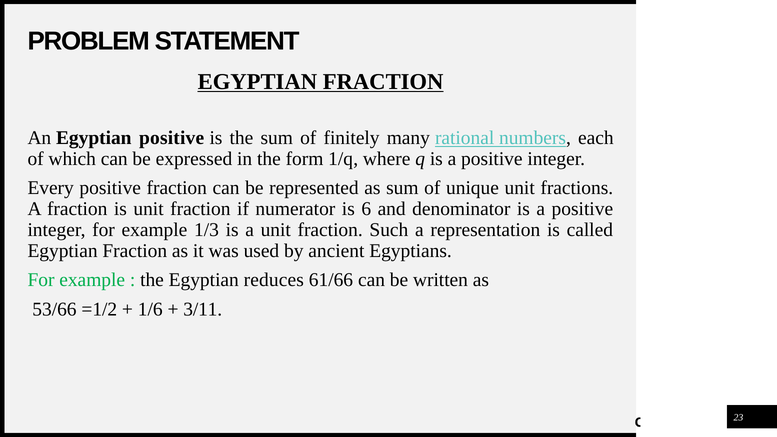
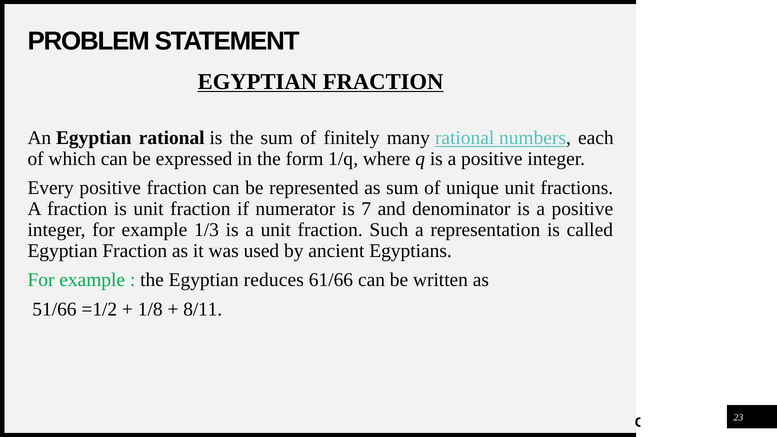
Egyptian positive: positive -> rational
6: 6 -> 7
53/66: 53/66 -> 51/66
1/6: 1/6 -> 1/8
3/11: 3/11 -> 8/11
